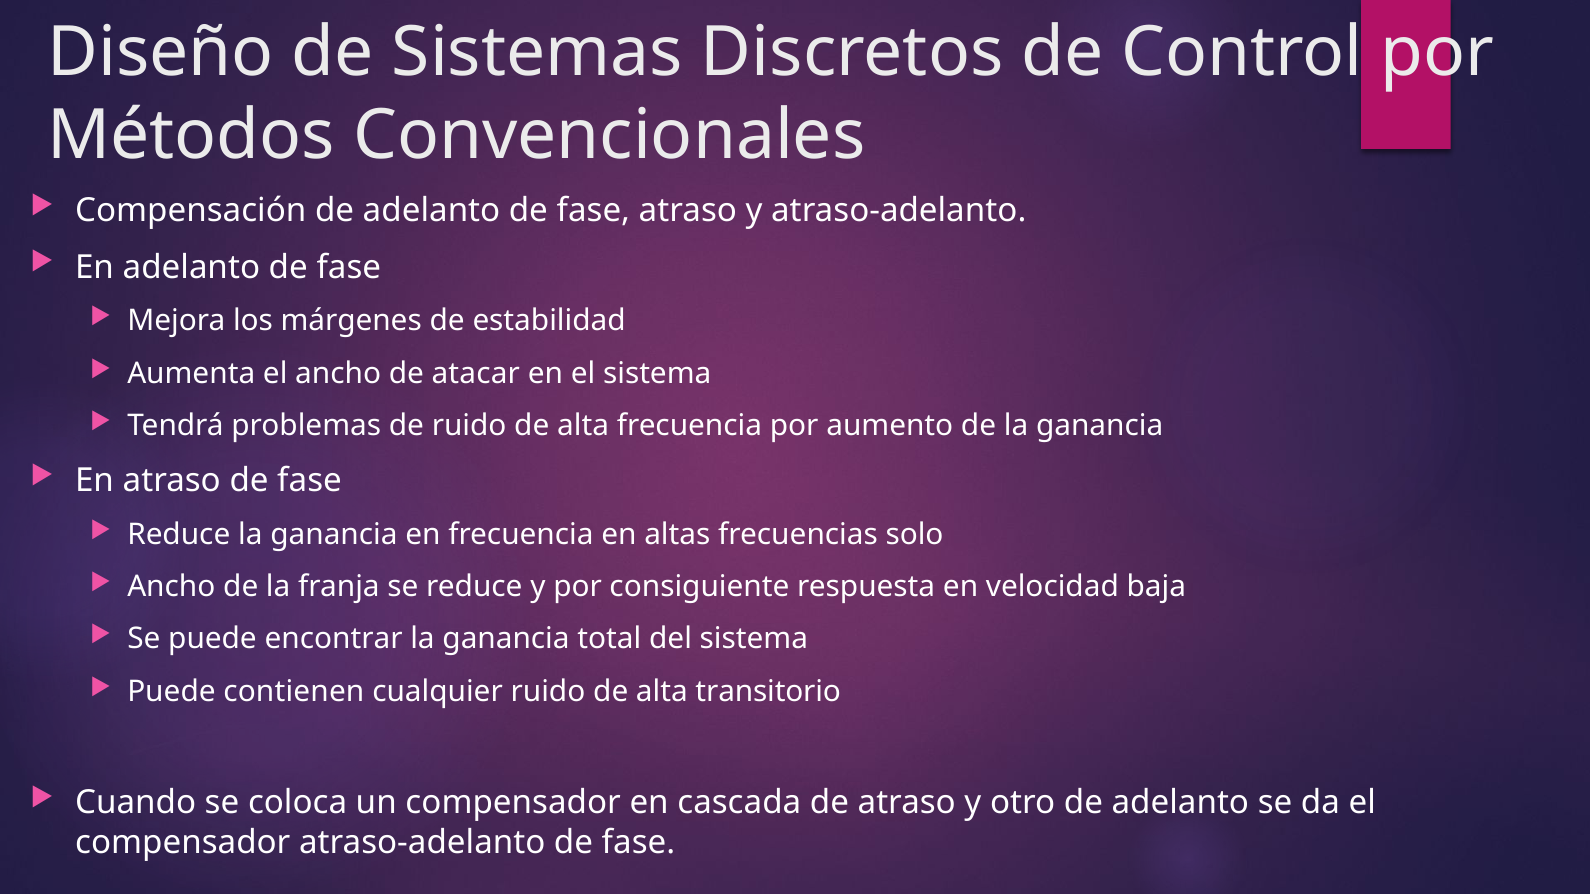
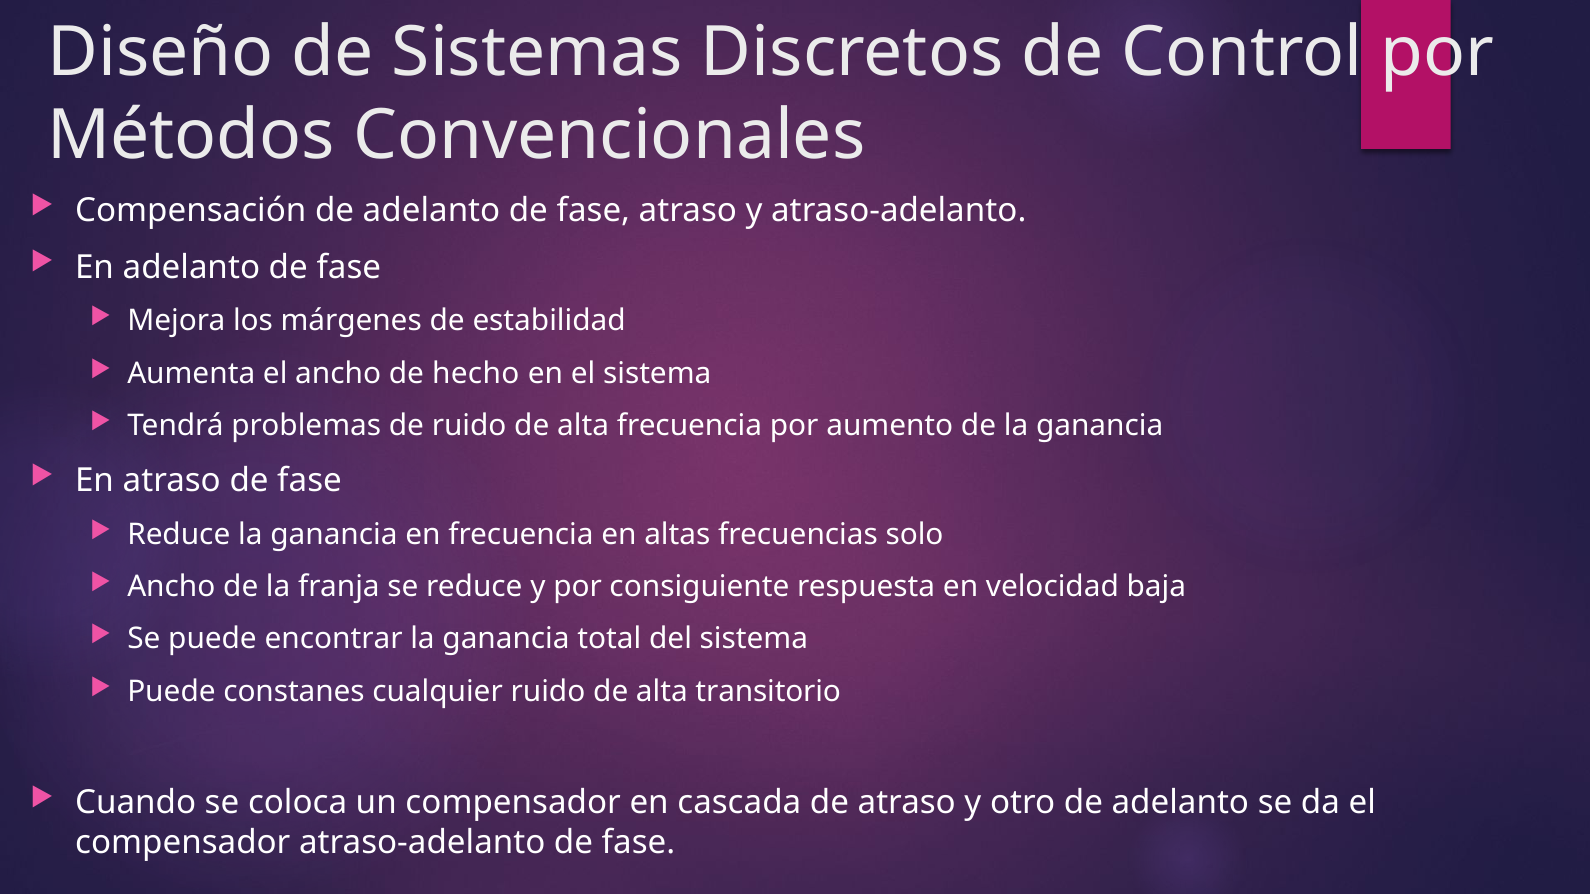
atacar: atacar -> hecho
contienen: contienen -> constanes
